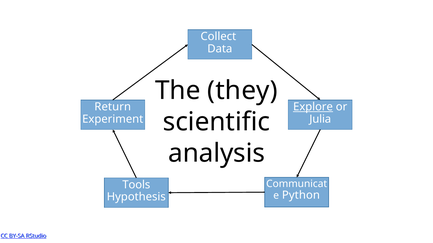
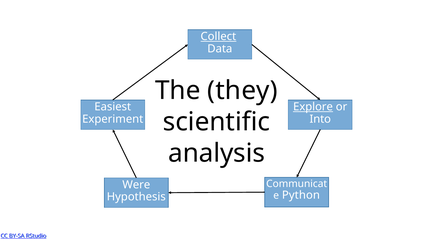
Collect underline: none -> present
Return: Return -> Easiest
Julia: Julia -> Into
Tools: Tools -> Were
